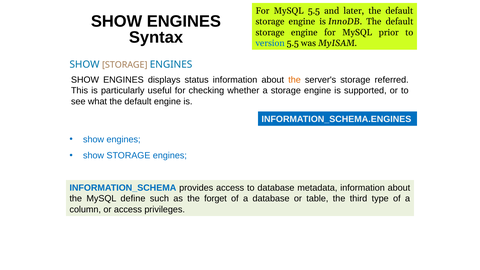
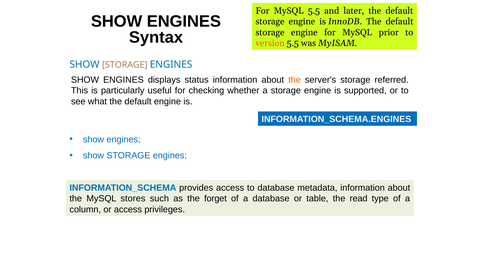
version colour: blue -> orange
define: define -> stores
third: third -> read
